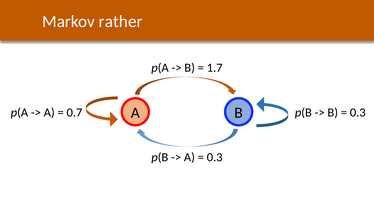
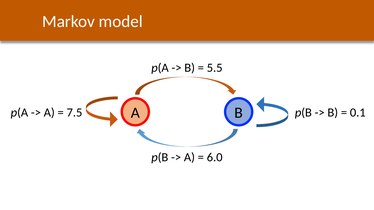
rather: rather -> model
1.7: 1.7 -> 5.5
0.7: 0.7 -> 7.5
0.3 at (358, 113): 0.3 -> 0.1
0.3 at (215, 158): 0.3 -> 6.0
